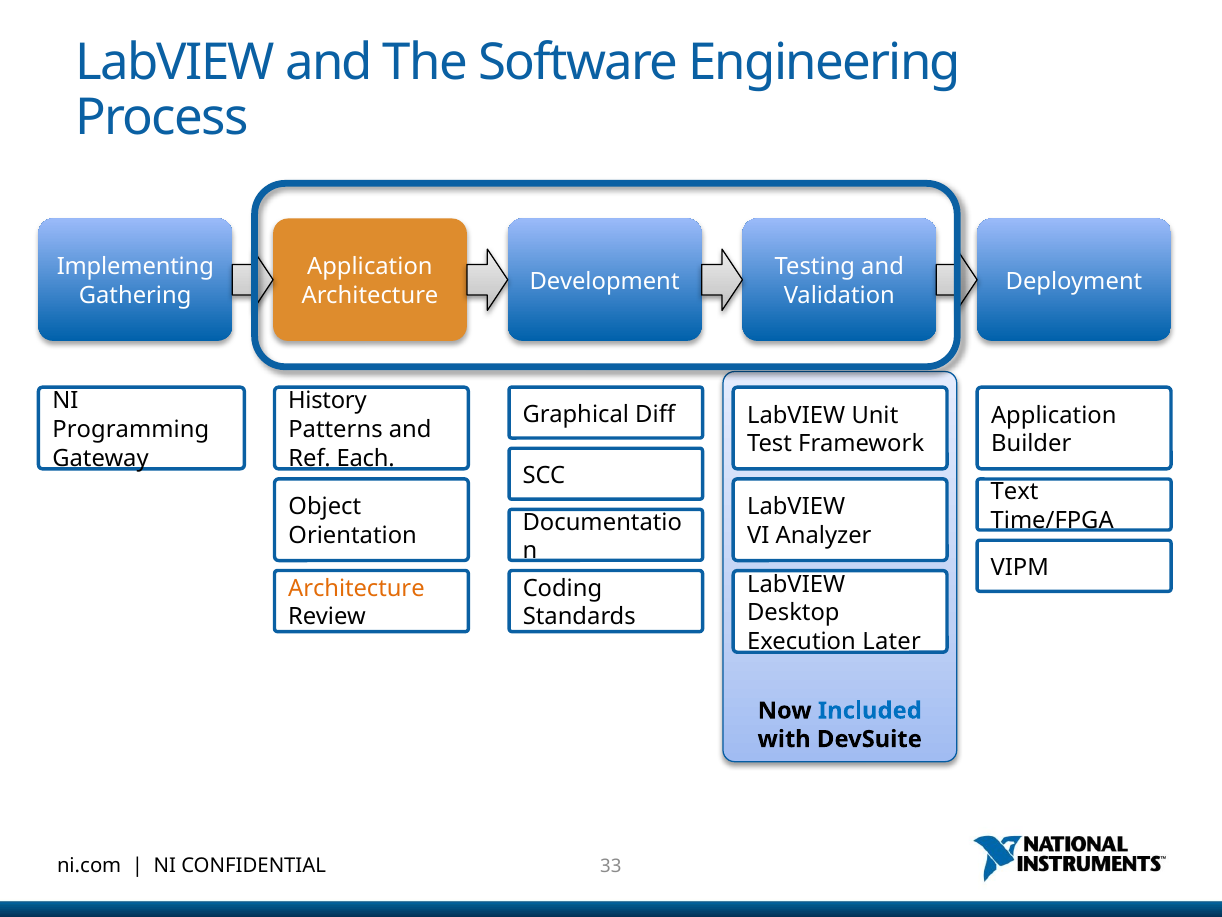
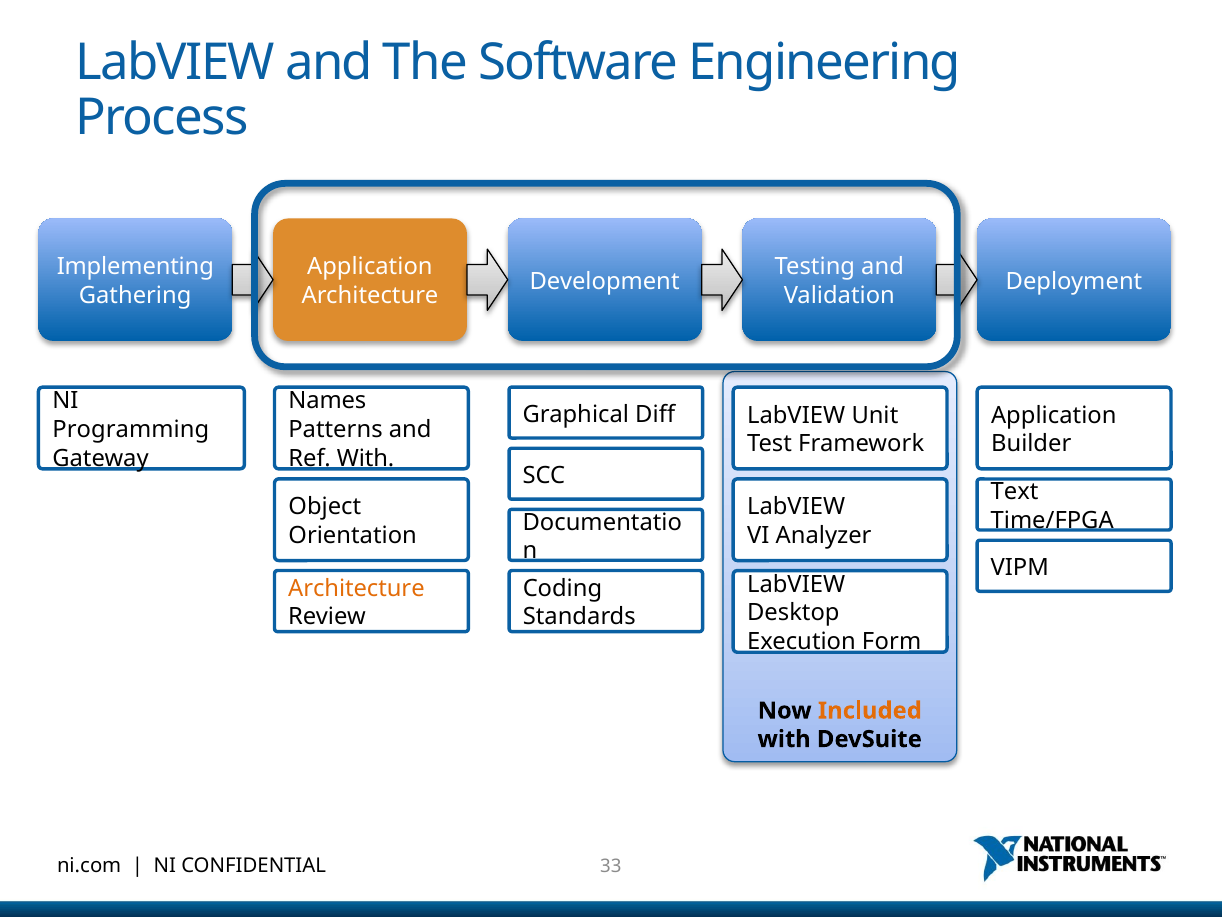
History: History -> Names
Ref Each: Each -> With
Later: Later -> Form
Included colour: blue -> orange
